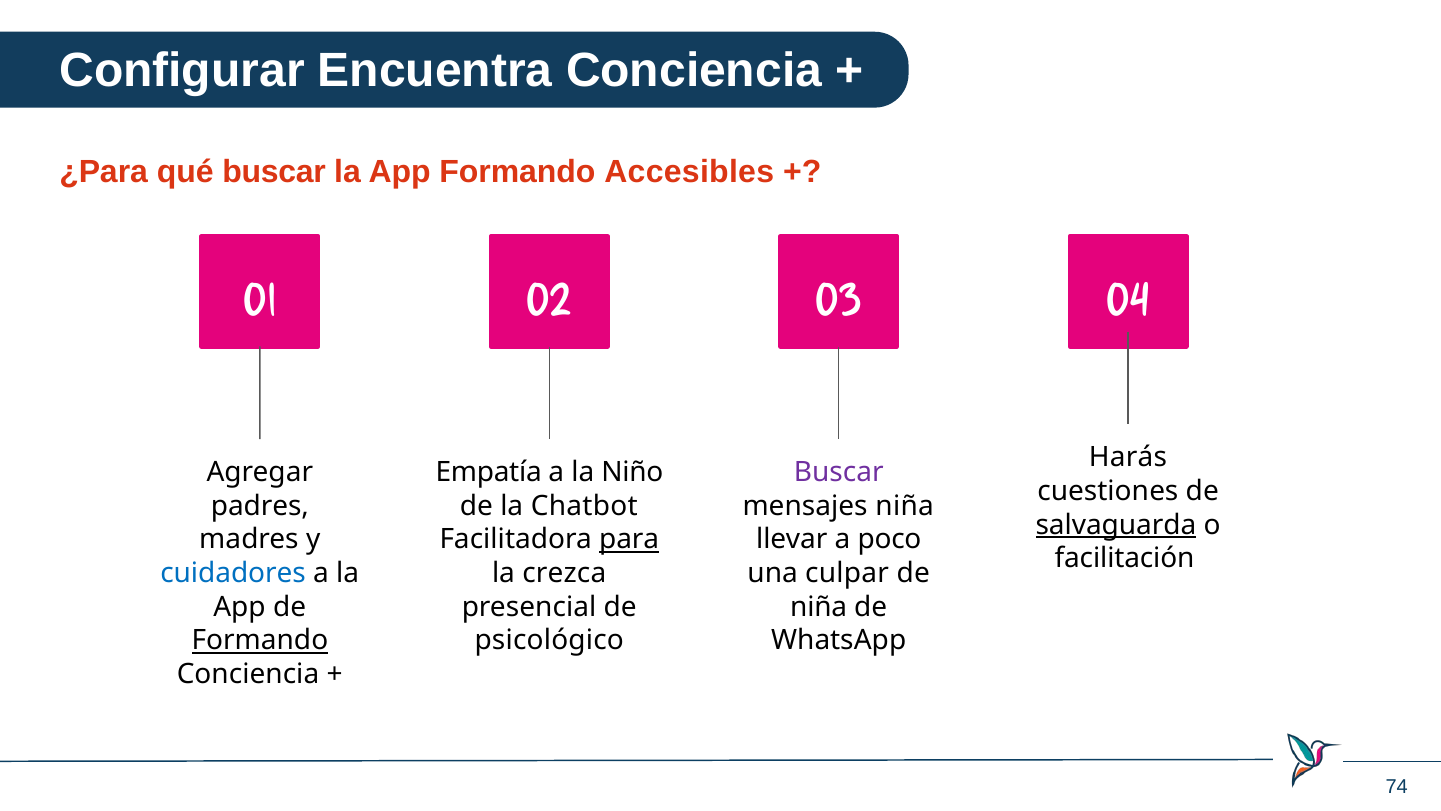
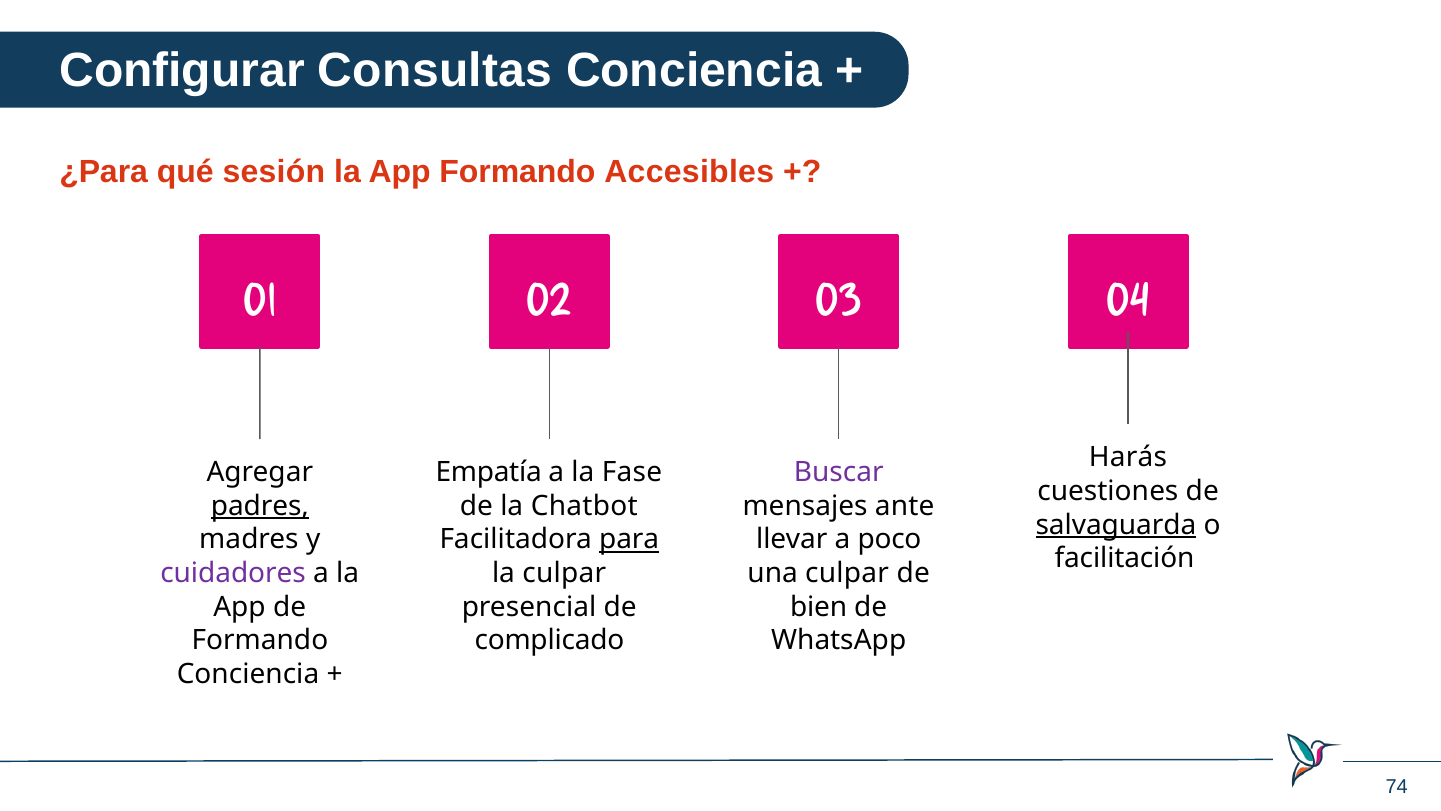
Encuentra: Encuentra -> Consultas
qué buscar: buscar -> sesión
Niño: Niño -> Fase
padres underline: none -> present
mensajes niña: niña -> ante
cuidadores colour: blue -> purple
la crezca: crezca -> culpar
niña at (819, 607): niña -> bien
Formando at (260, 640) underline: present -> none
psicológico: psicológico -> complicado
